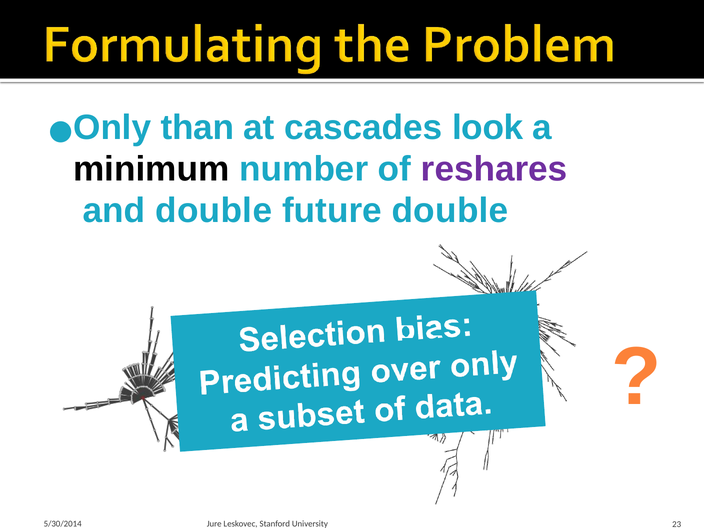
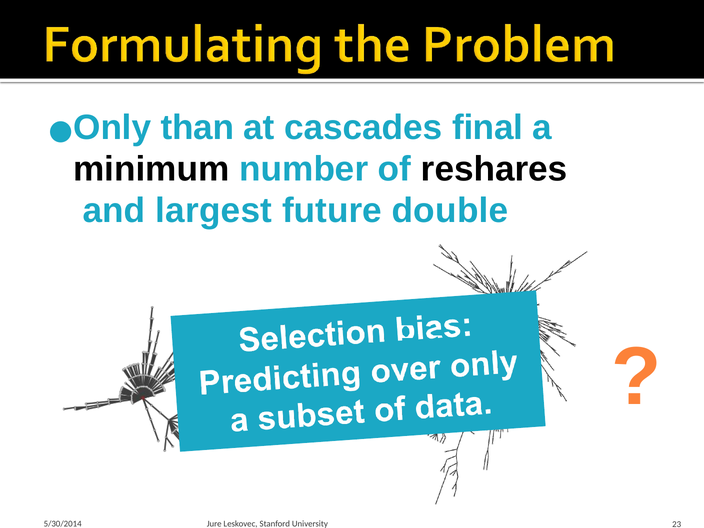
look: look -> final
reshares colour: purple -> black
and double: double -> largest
